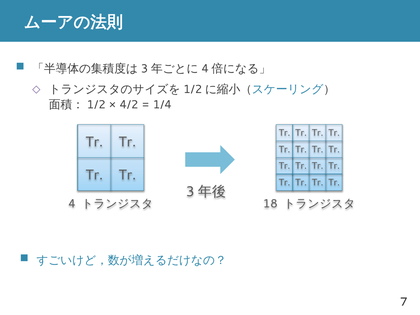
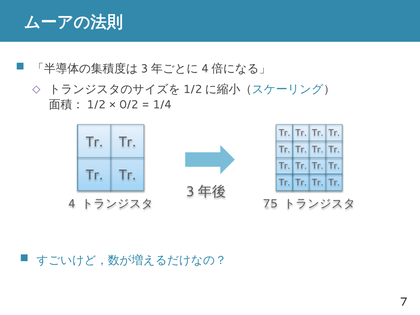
4/2: 4/2 -> 0/2
18: 18 -> 75
